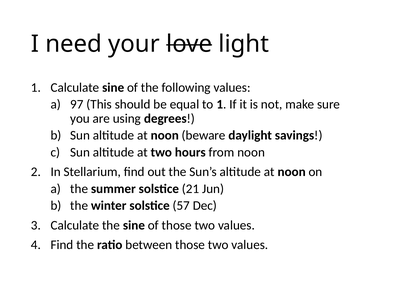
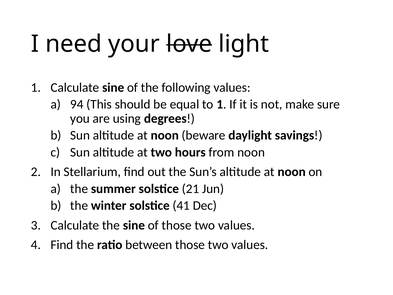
97: 97 -> 94
57: 57 -> 41
